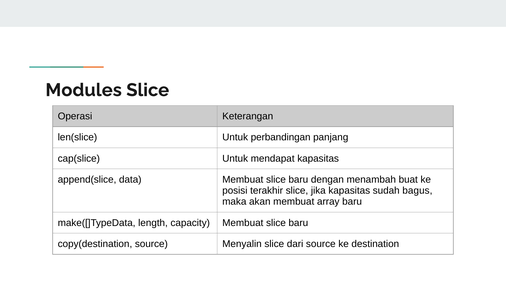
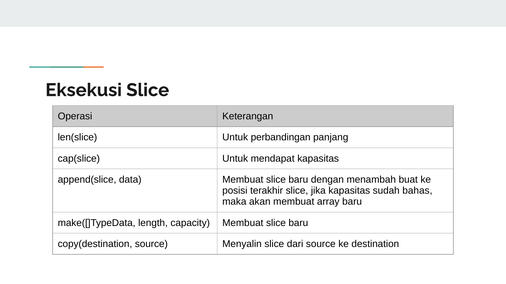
Modules: Modules -> Eksekusi
bagus: bagus -> bahas
